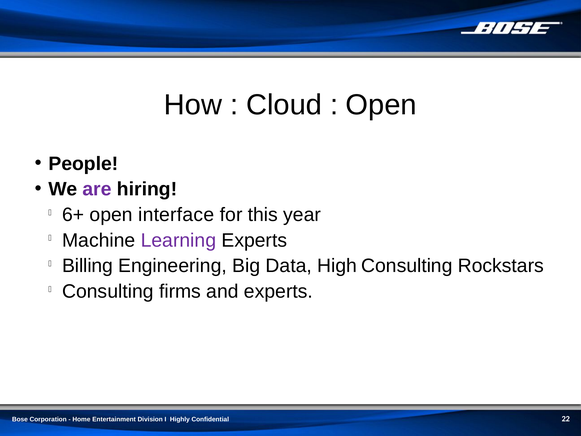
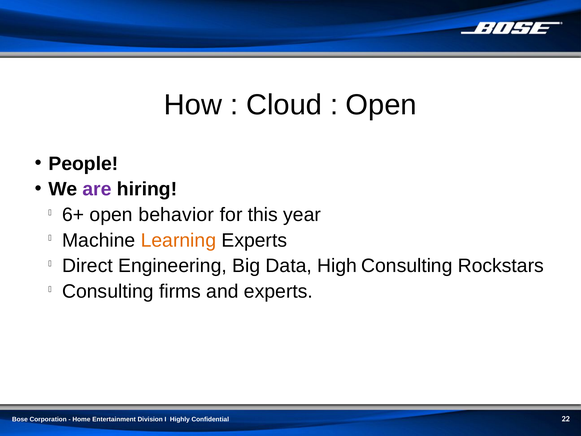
interface: interface -> behavior
Learning colour: purple -> orange
Billing: Billing -> Direct
